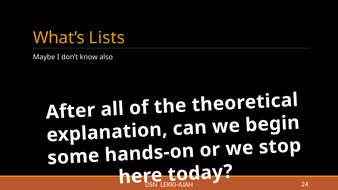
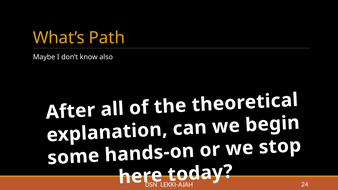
Lists: Lists -> Path
